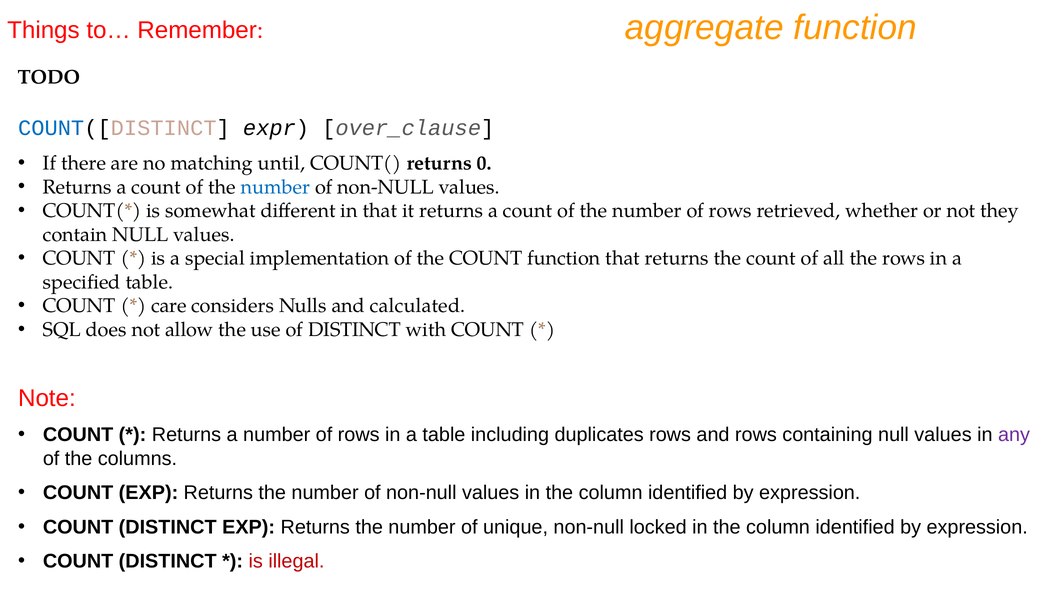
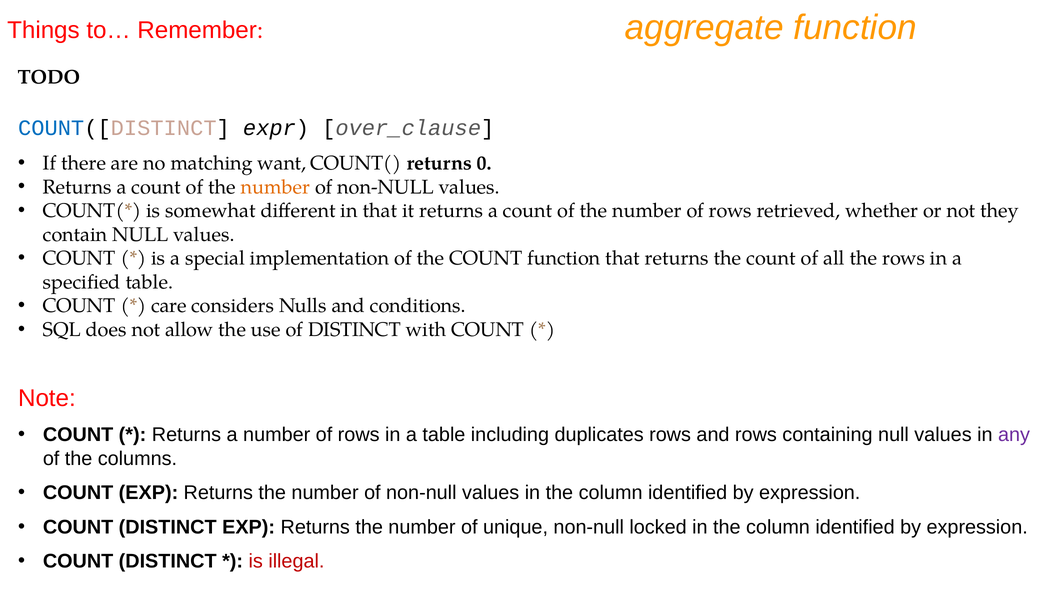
until: until -> want
number at (275, 187) colour: blue -> orange
calculated: calculated -> conditions
